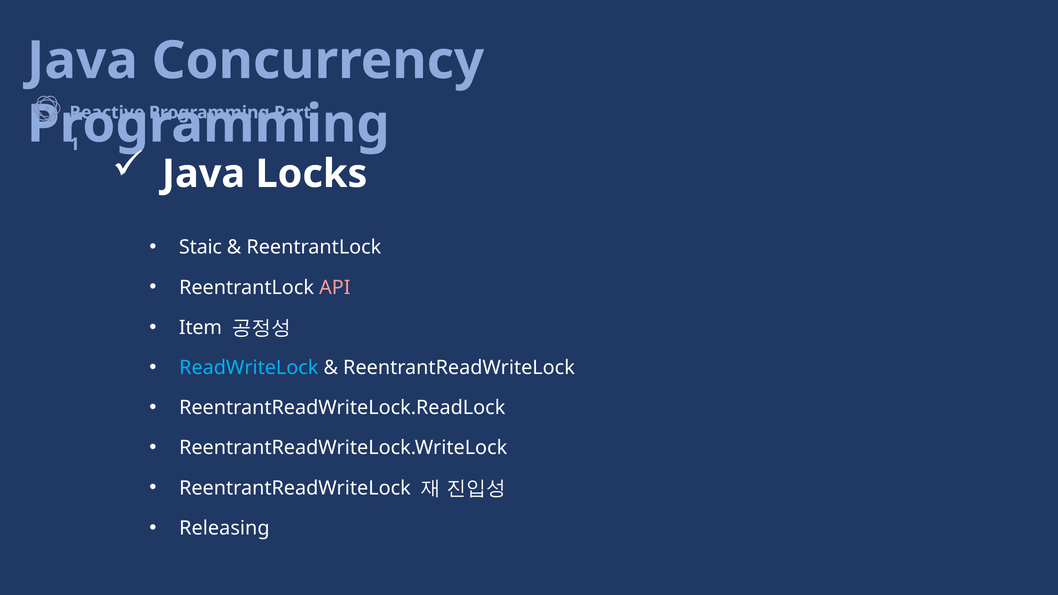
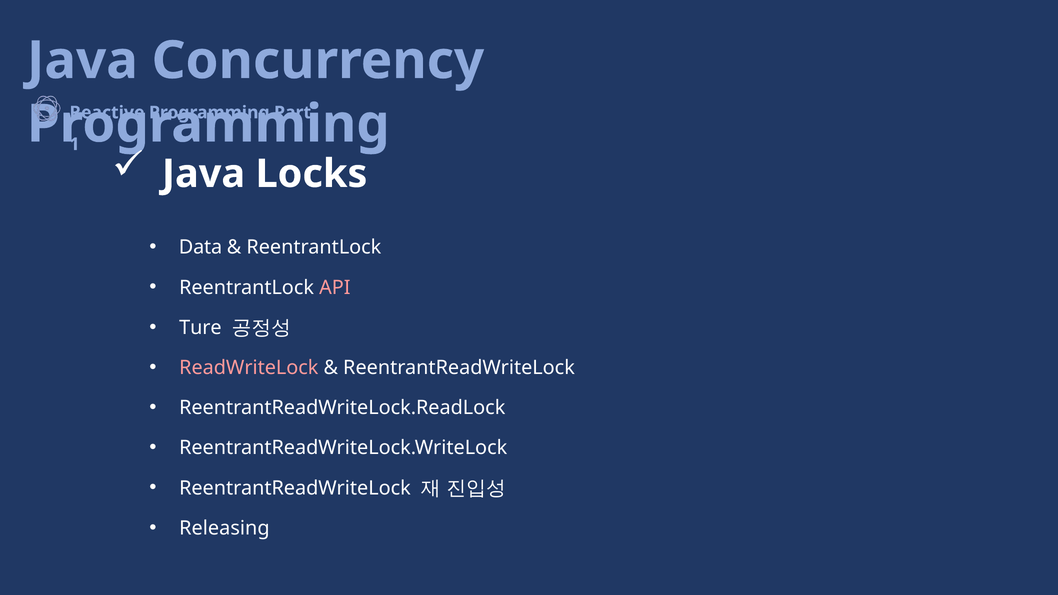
Staic: Staic -> Data
Item: Item -> Ture
ReadWriteLock colour: light blue -> pink
